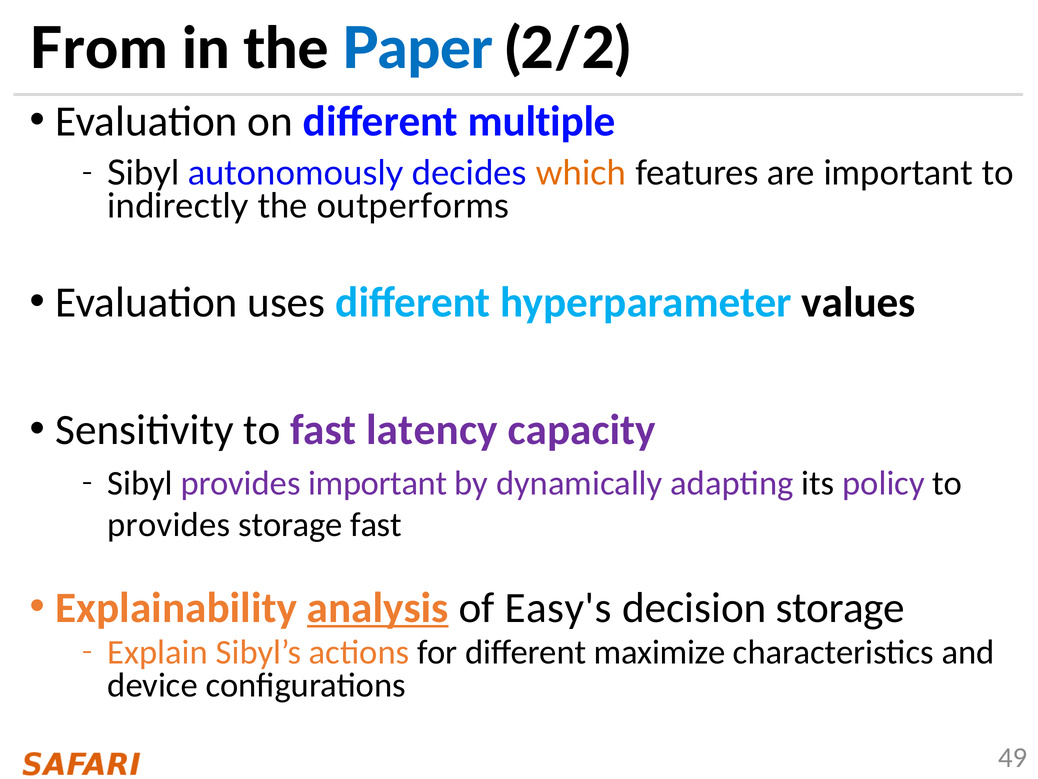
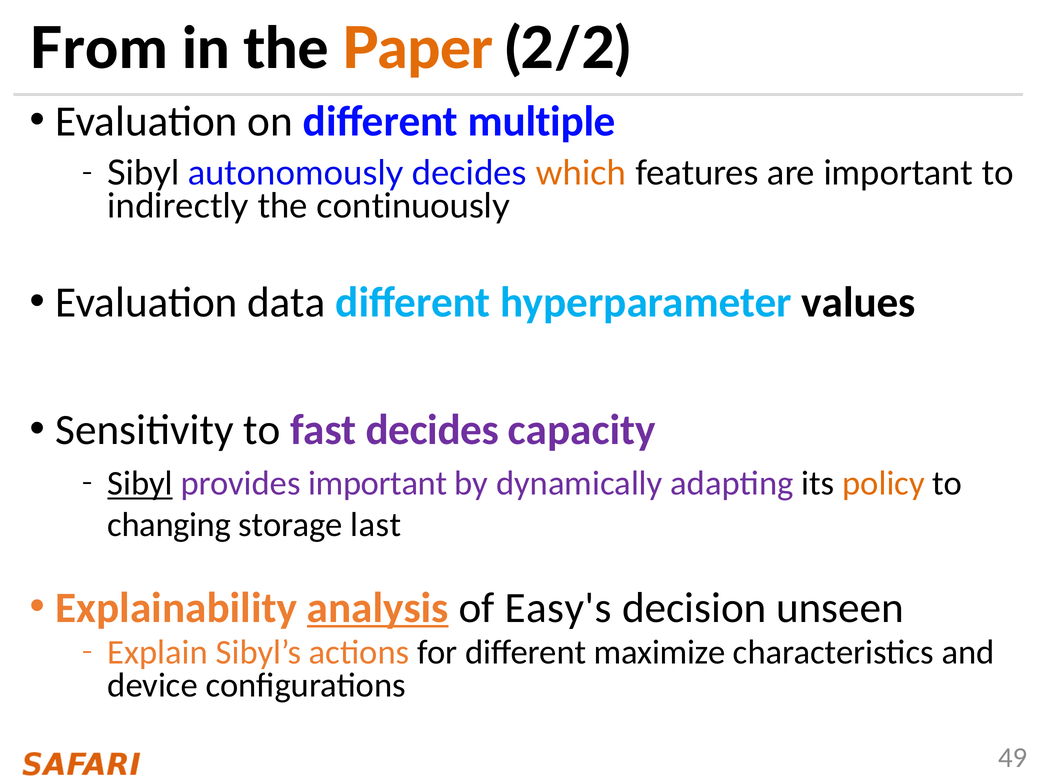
Paper colour: blue -> orange
outperforms: outperforms -> continuously
uses: uses -> data
fast latency: latency -> decides
Sibyl at (140, 483) underline: none -> present
policy colour: purple -> orange
provides at (169, 525): provides -> changing
storage fast: fast -> last
decision storage: storage -> unseen
